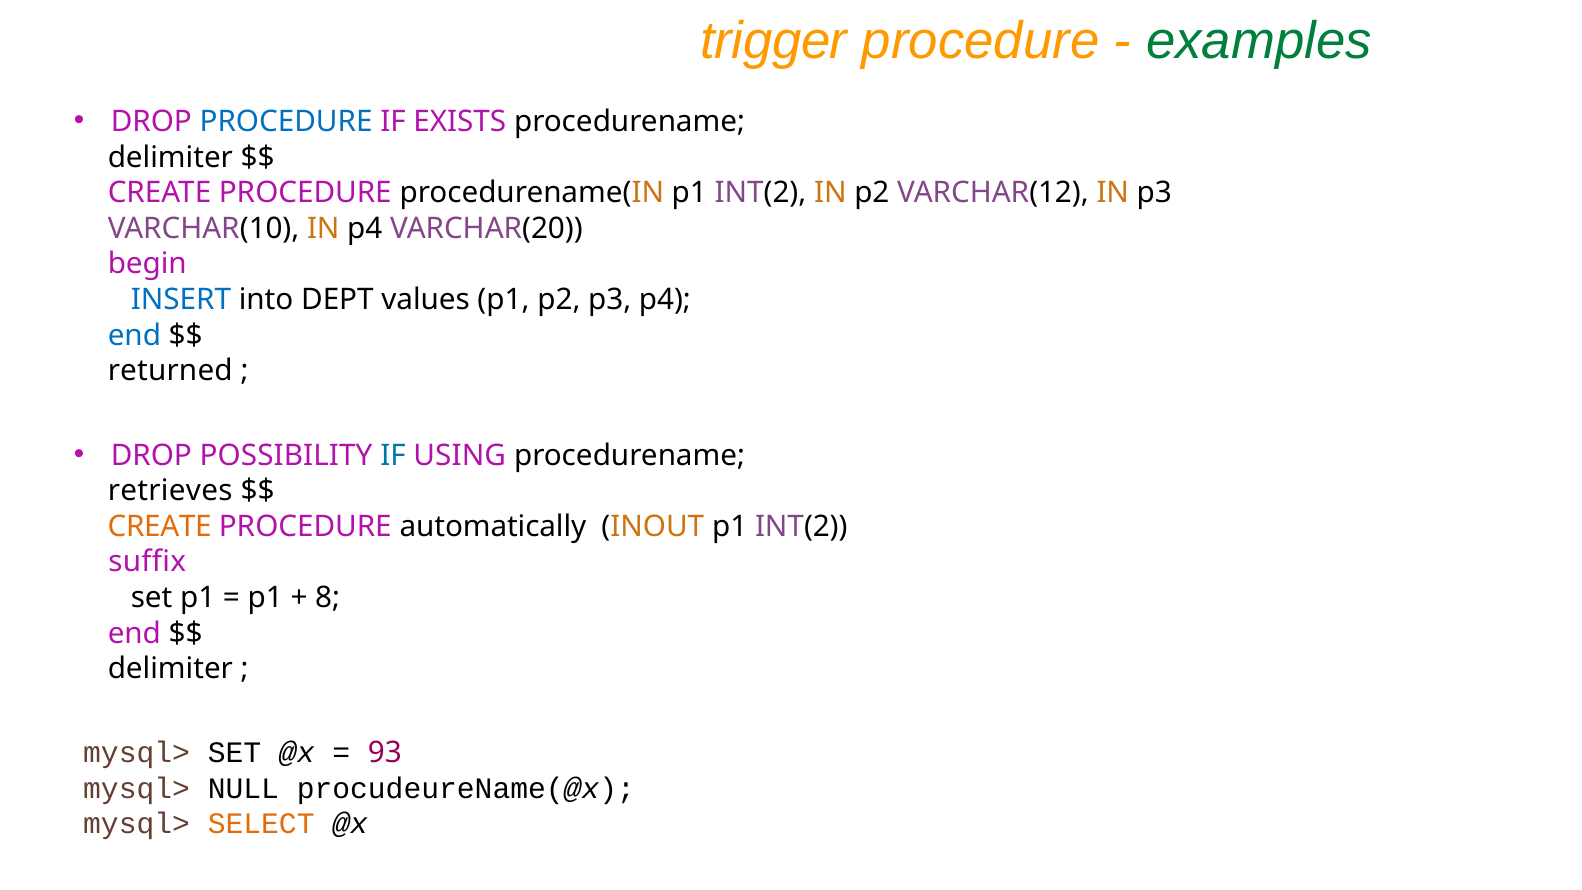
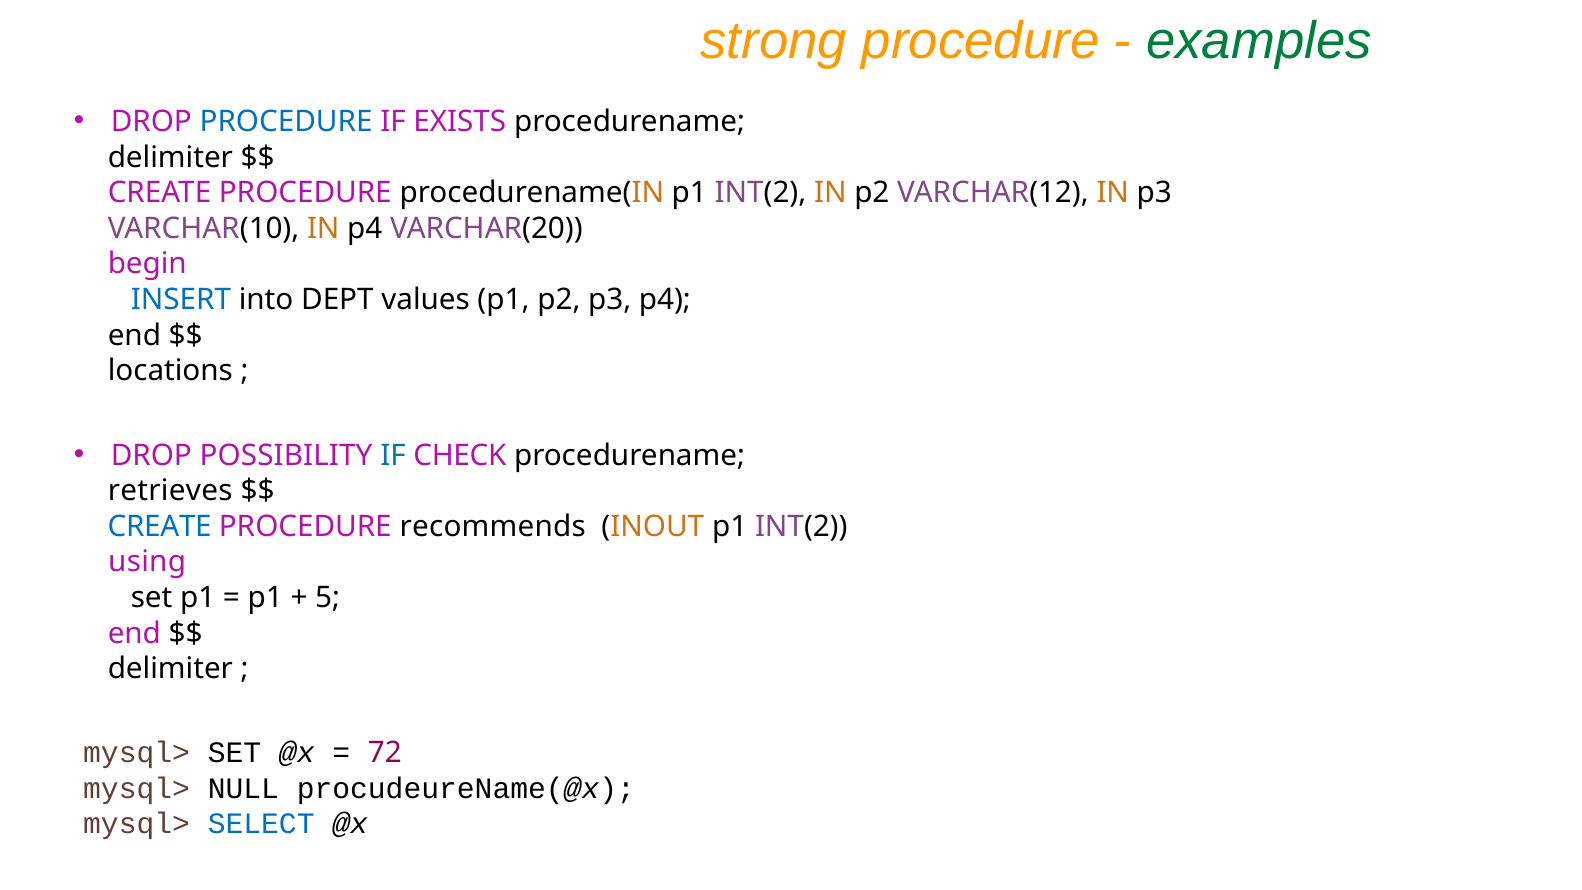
trigger: trigger -> strong
end at (134, 335) colour: blue -> black
returned: returned -> locations
USING: USING -> CHECK
CREATE at (160, 527) colour: orange -> blue
automatically: automatically -> recommends
suffix: suffix -> using
8: 8 -> 5
93: 93 -> 72
SELECT colour: orange -> blue
